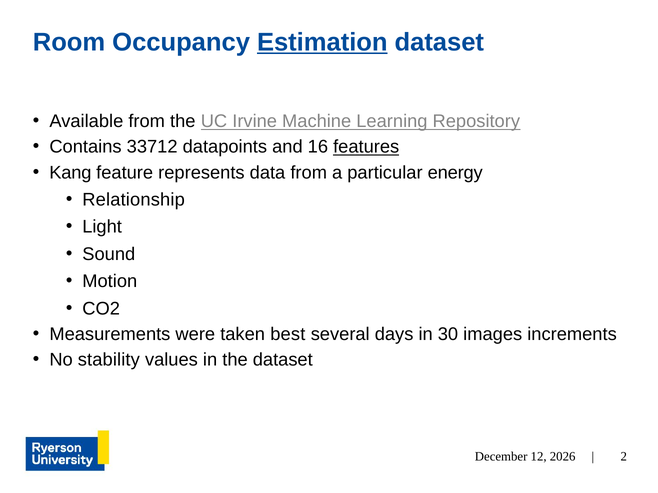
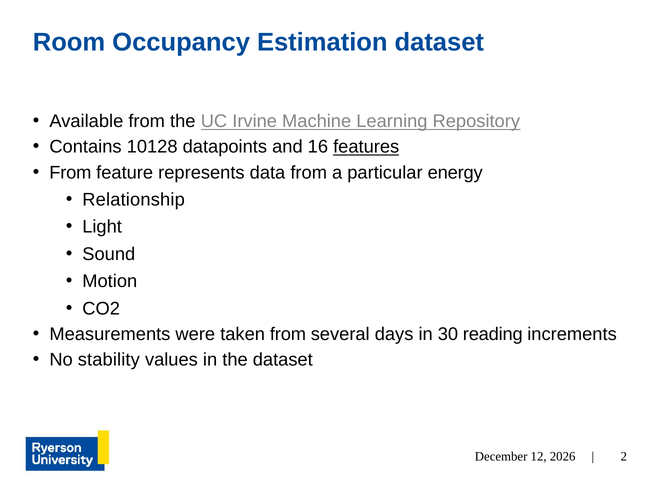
Estimation underline: present -> none
33712: 33712 -> 10128
Kang at (70, 173): Kang -> From
taken best: best -> from
images: images -> reading
